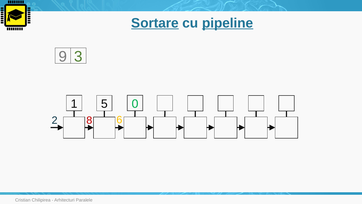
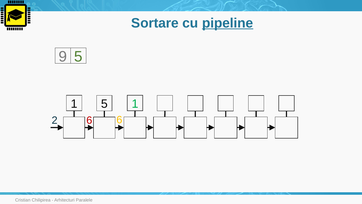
Sortare underline: present -> none
9 3: 3 -> 5
5 0: 0 -> 1
2 8: 8 -> 6
